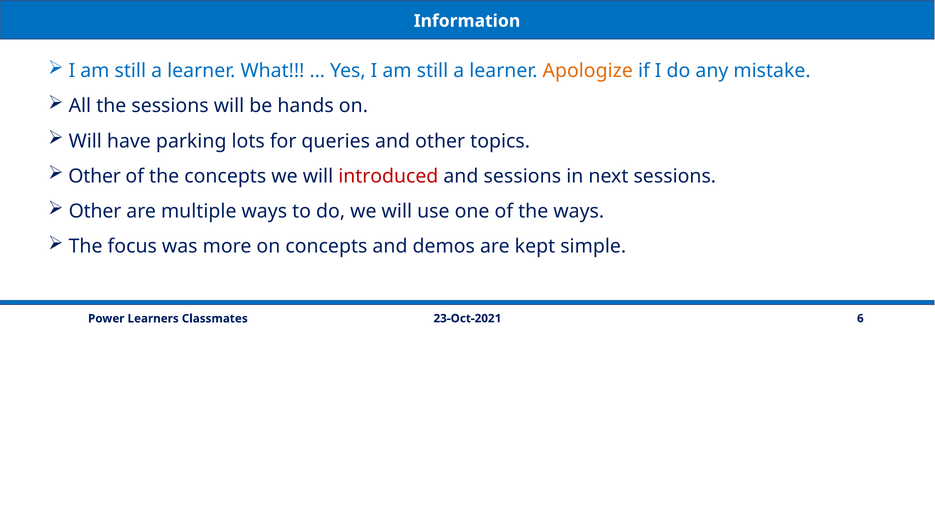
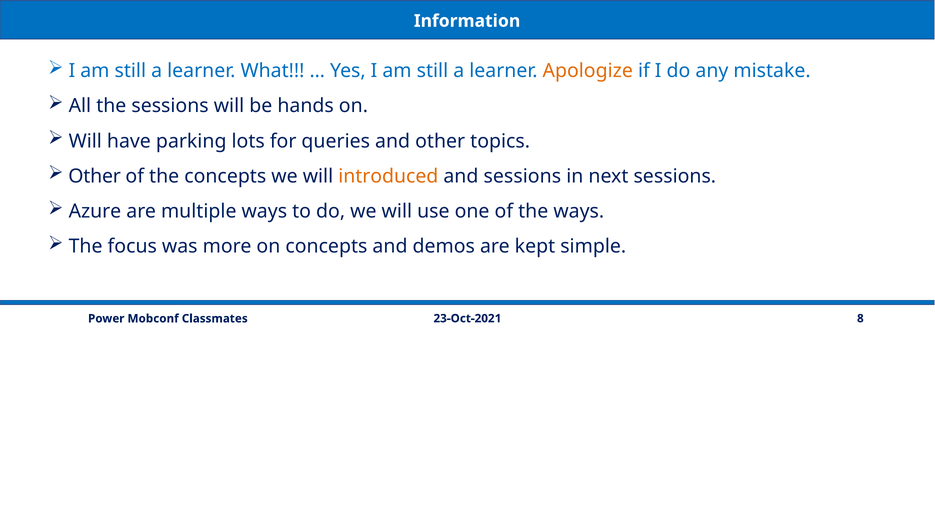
introduced colour: red -> orange
Other at (95, 211): Other -> Azure
6: 6 -> 8
Learners: Learners -> Mobconf
